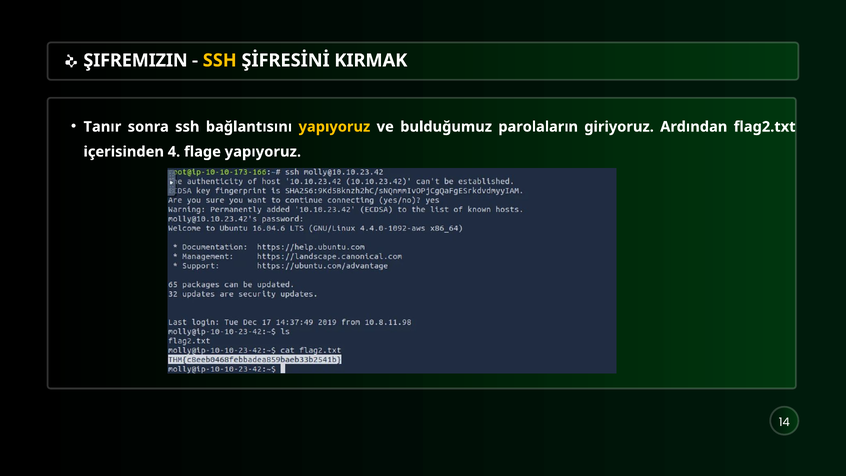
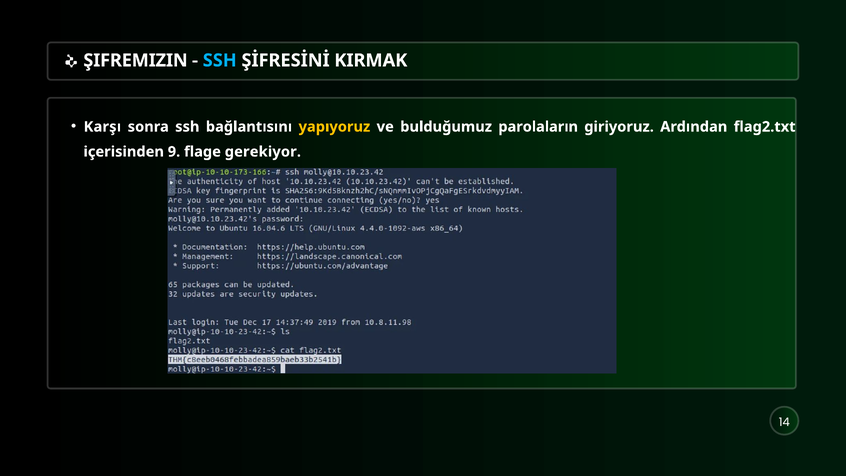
SSH at (220, 60) colour: yellow -> light blue
Tanır: Tanır -> Karşı
4: 4 -> 9
flage yapıyoruz: yapıyoruz -> gerekiyor
